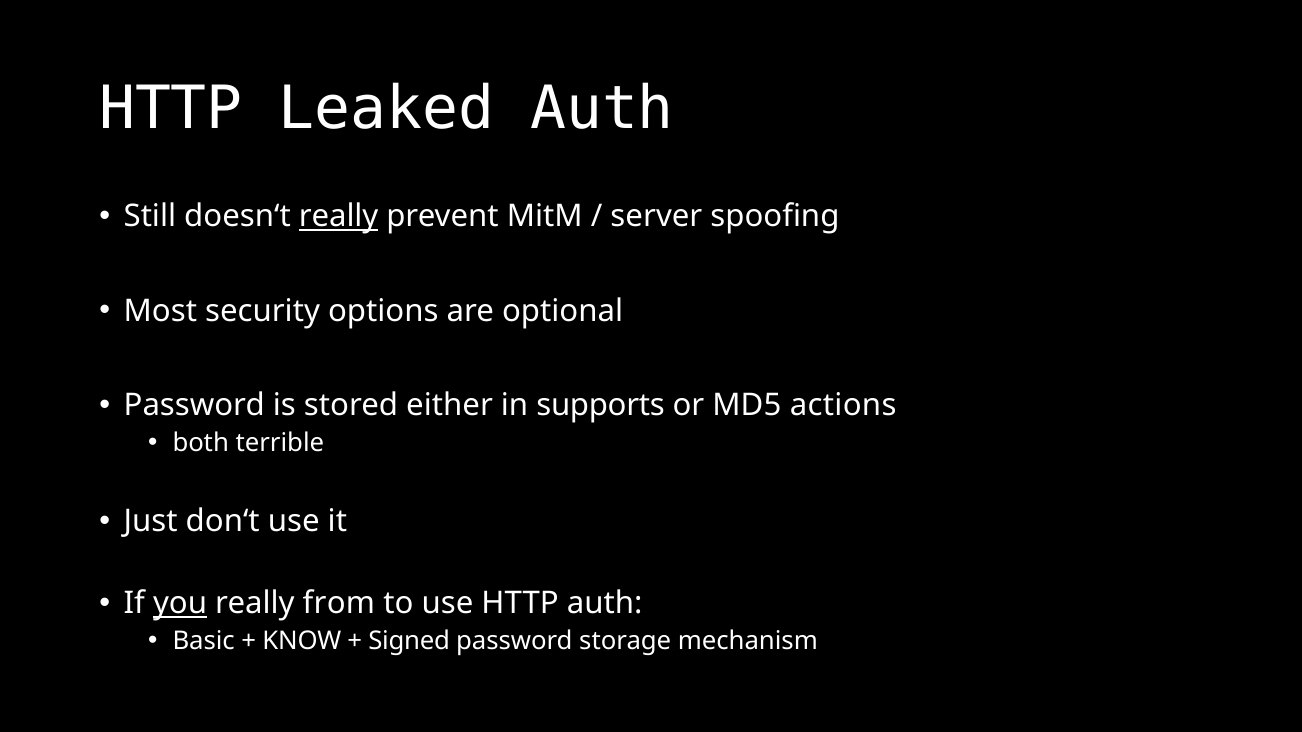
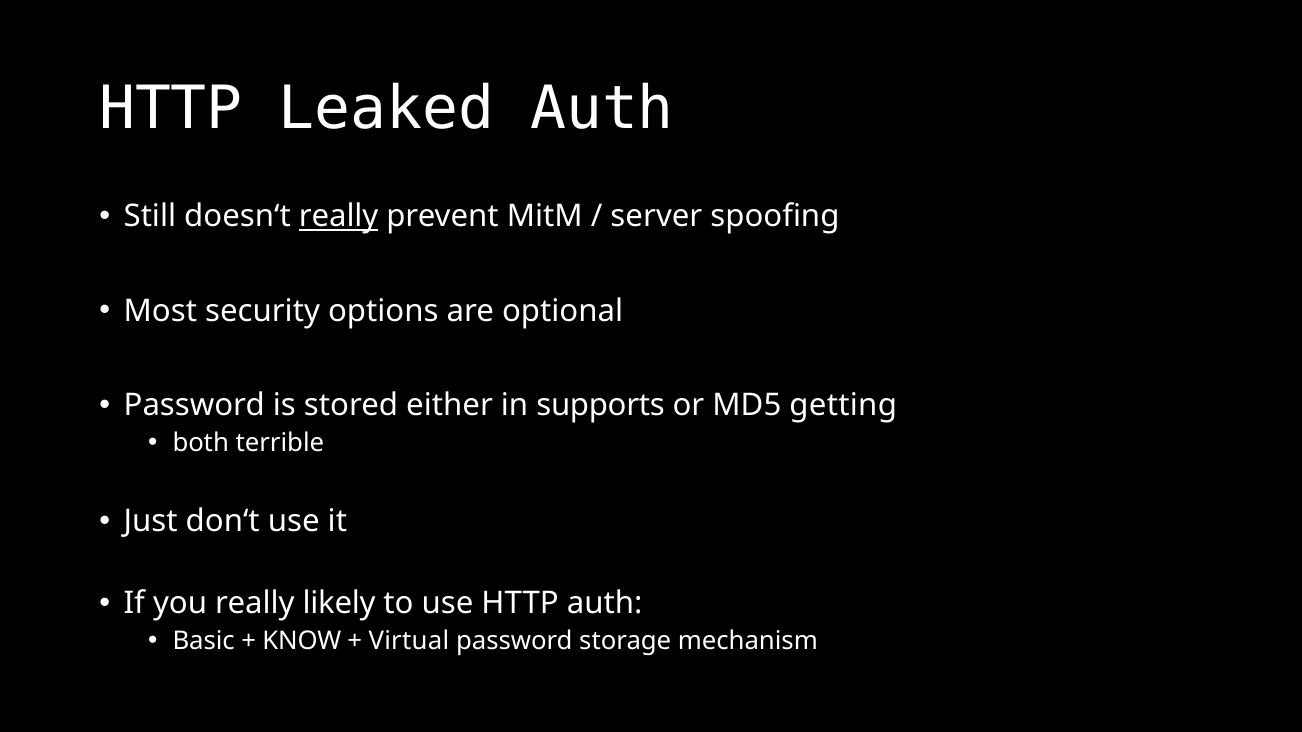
actions: actions -> getting
you underline: present -> none
from: from -> likely
Signed: Signed -> Virtual
